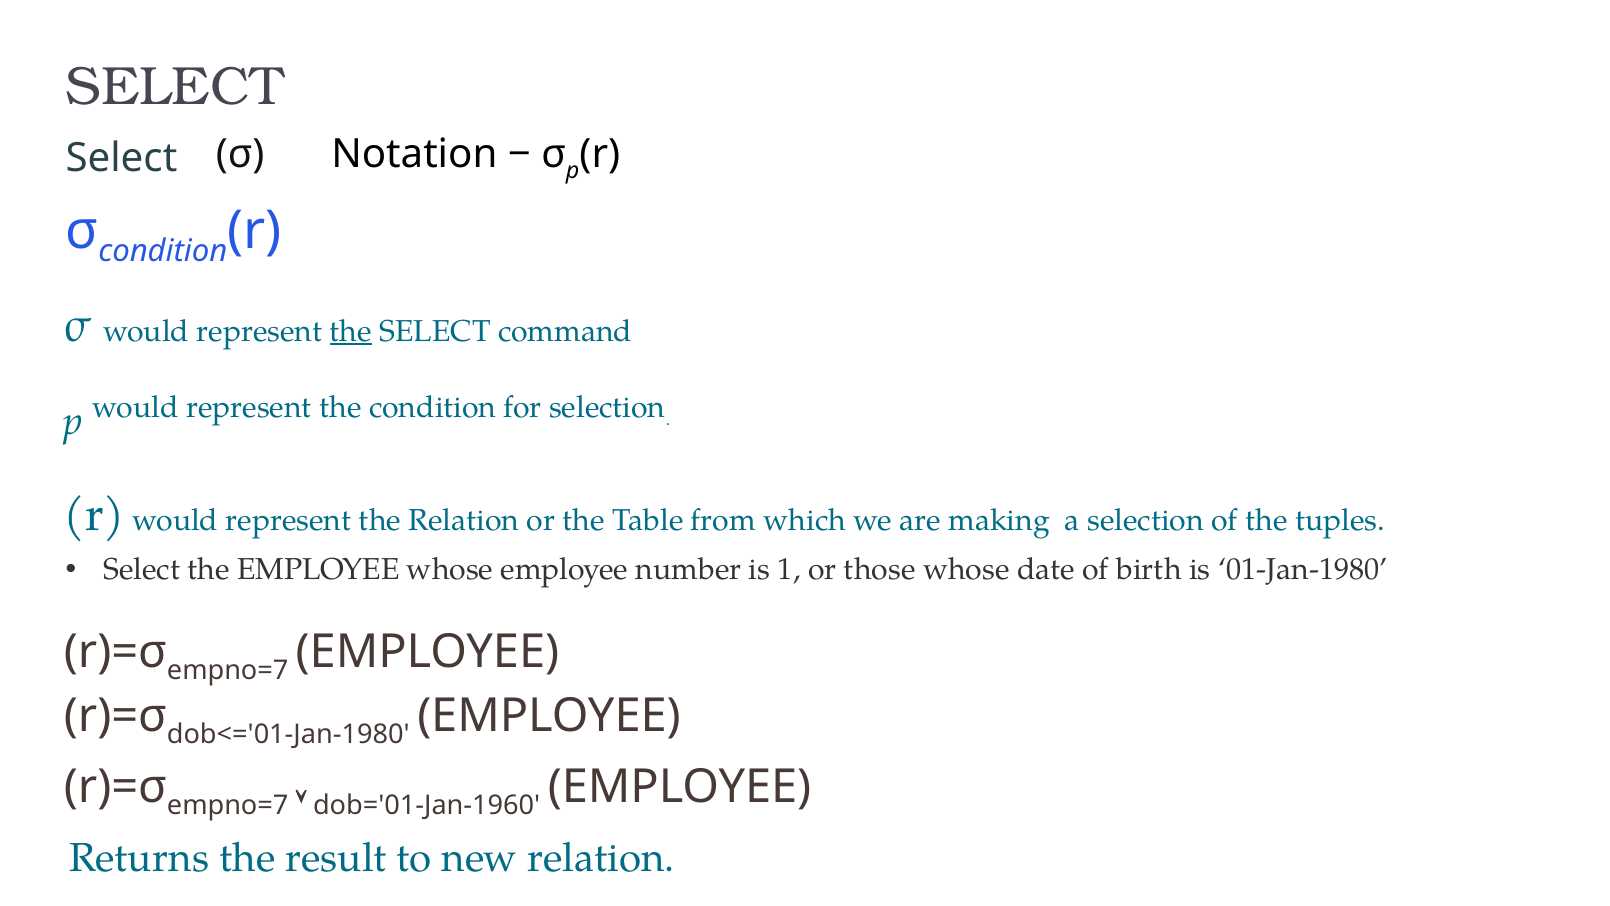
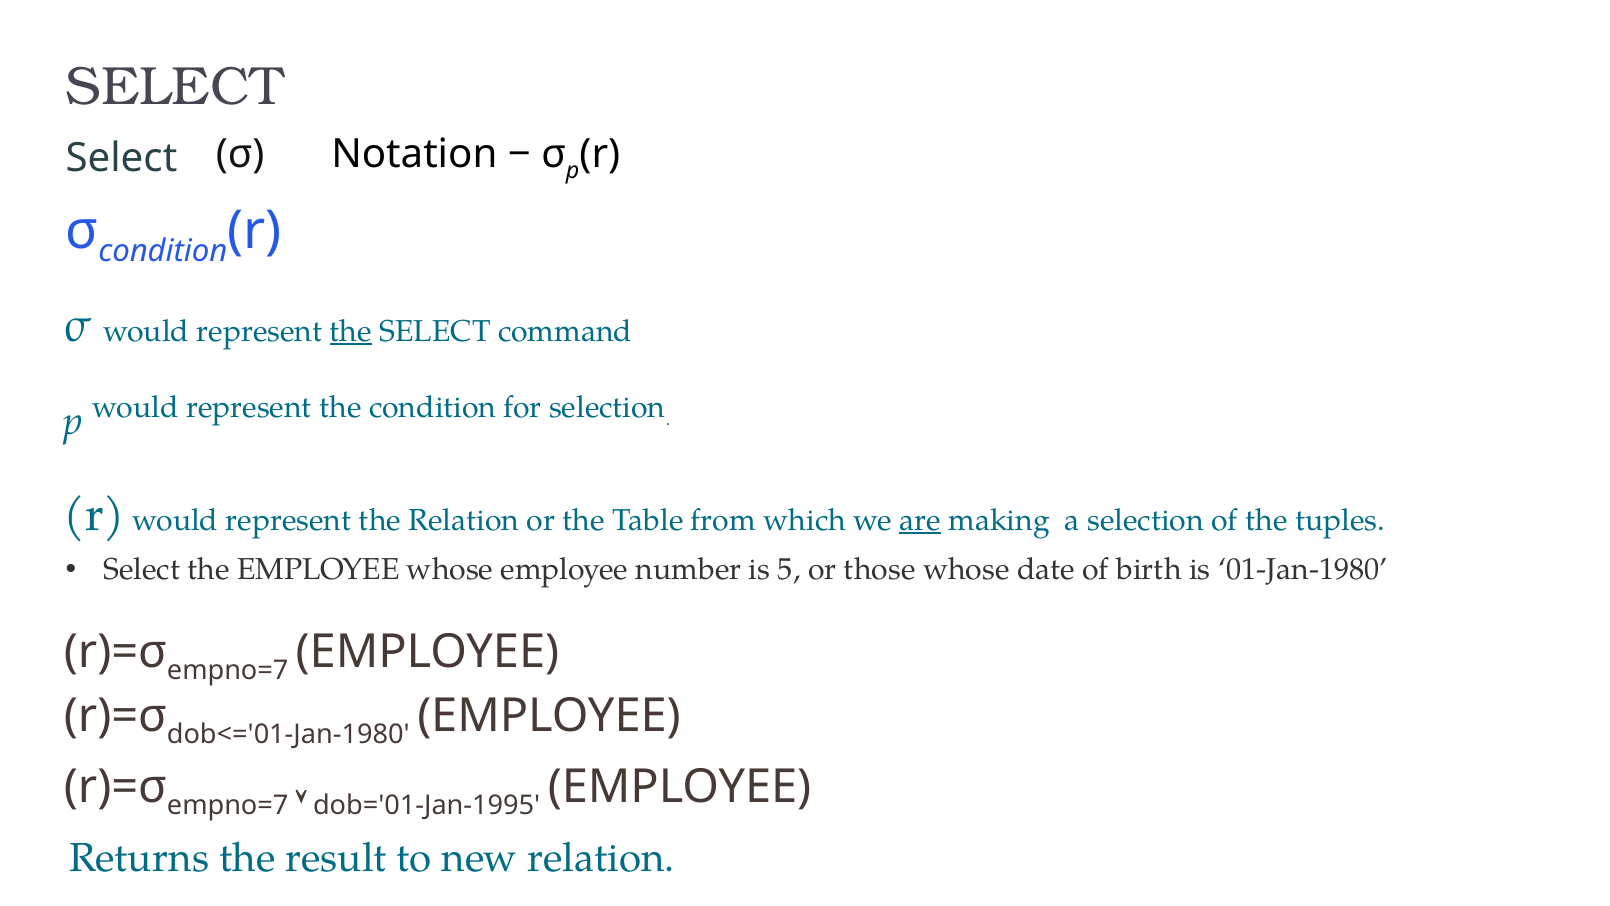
are underline: none -> present
1: 1 -> 5
dob='01-Jan-1960: dob='01-Jan-1960 -> dob='01-Jan-1995
